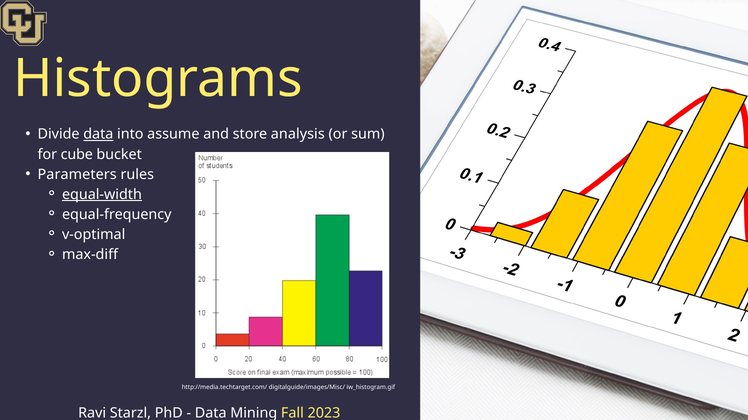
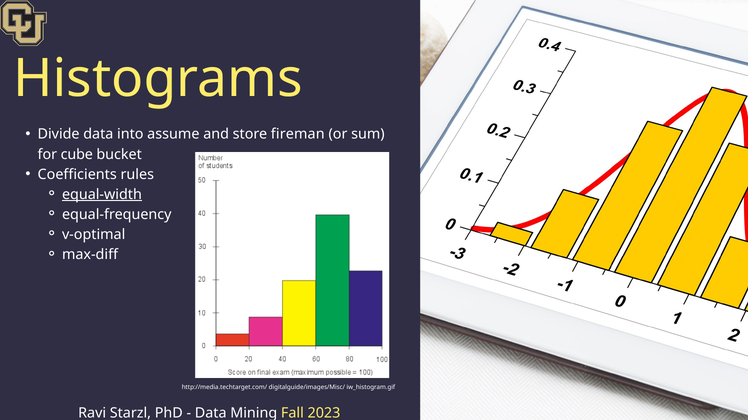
data at (98, 134) underline: present -> none
analysis: analysis -> fireman
Parameters: Parameters -> Coefficients
